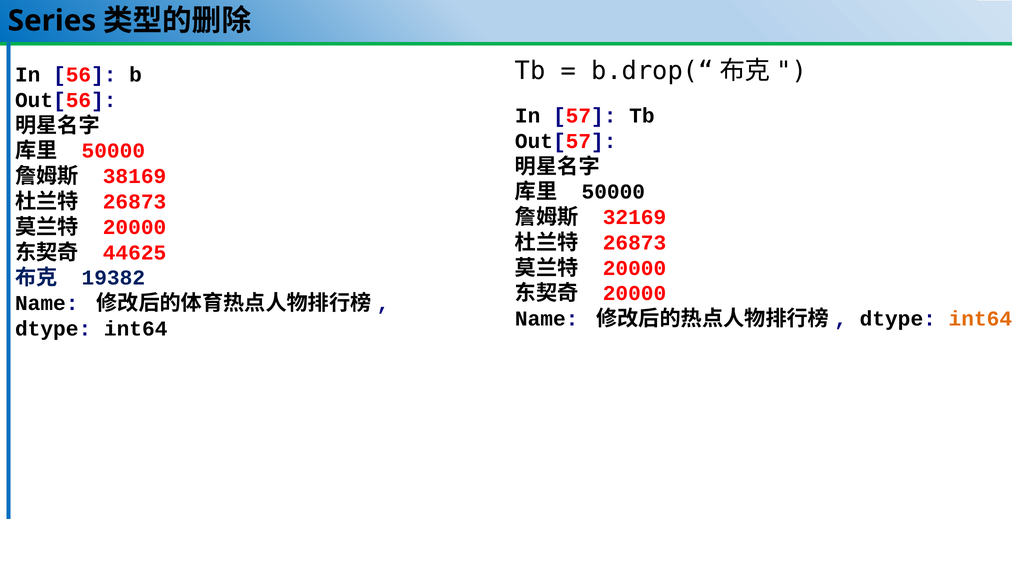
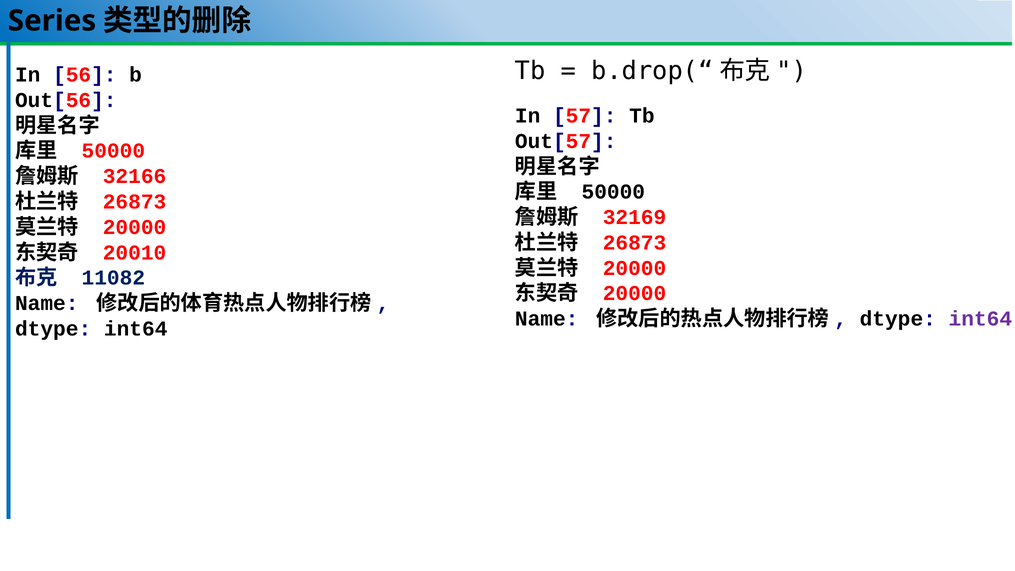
38169: 38169 -> 32166
44625: 44625 -> 20010
19382: 19382 -> 11082
int64 at (980, 319) colour: orange -> purple
